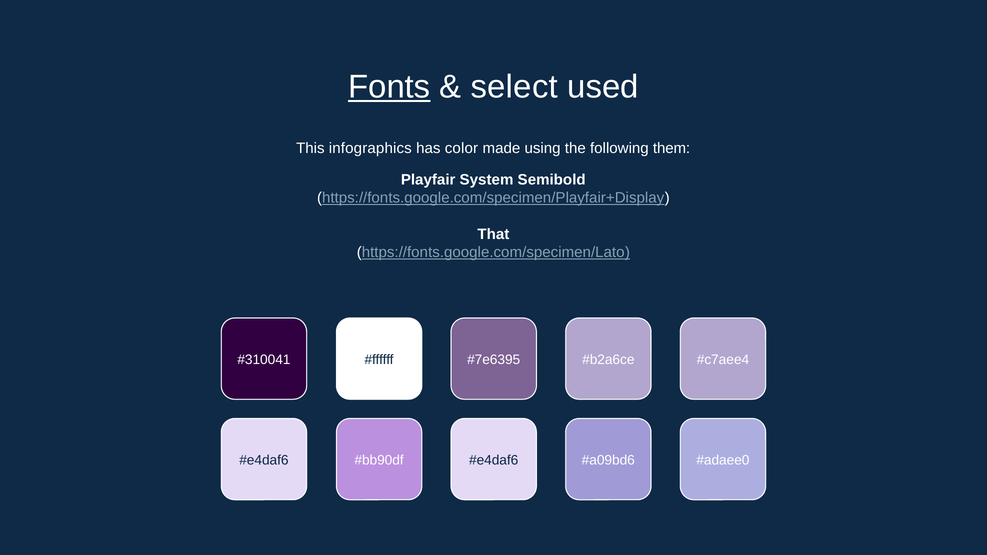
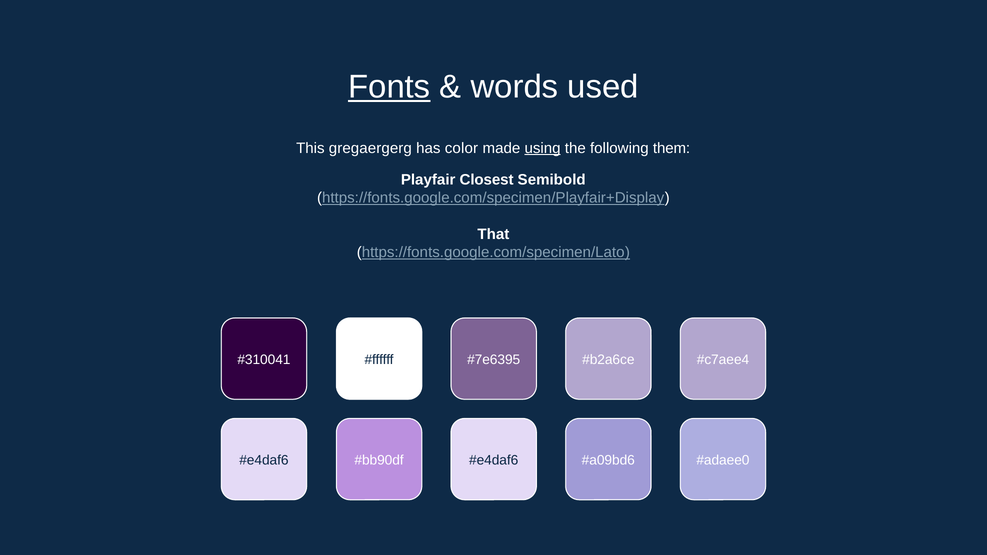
select: select -> words
infographics: infographics -> gregaergerg
using underline: none -> present
System: System -> Closest
